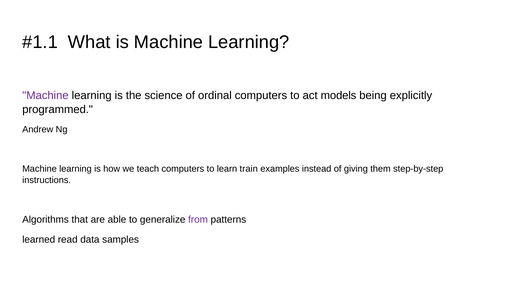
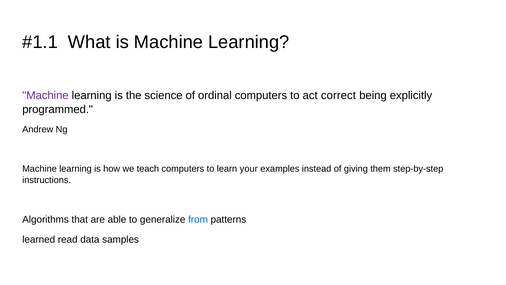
models: models -> correct
train: train -> your
from colour: purple -> blue
